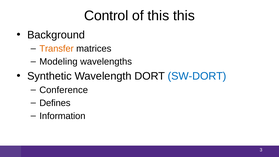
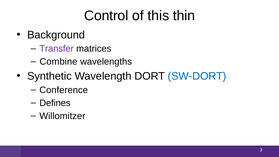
this this: this -> thin
Transfer colour: orange -> purple
Modeling: Modeling -> Combine
Information: Information -> Willomitzer
